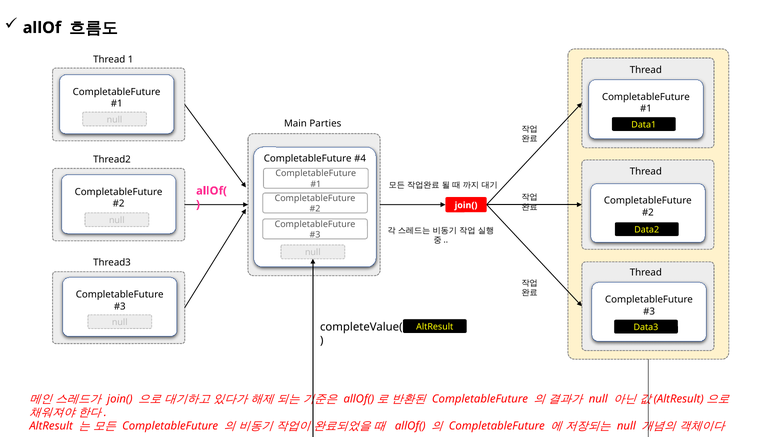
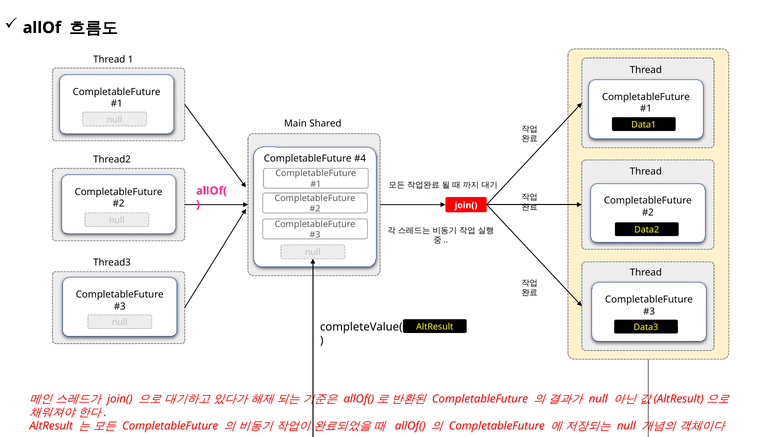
Parties: Parties -> Shared
